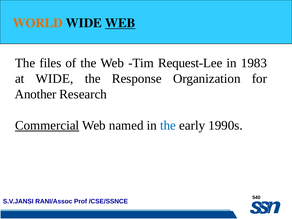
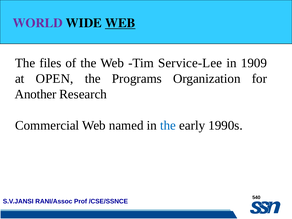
WORLD colour: orange -> purple
Request-Lee: Request-Lee -> Service-Lee
1983: 1983 -> 1909
at WIDE: WIDE -> OPEN
Response: Response -> Programs
Commercial underline: present -> none
